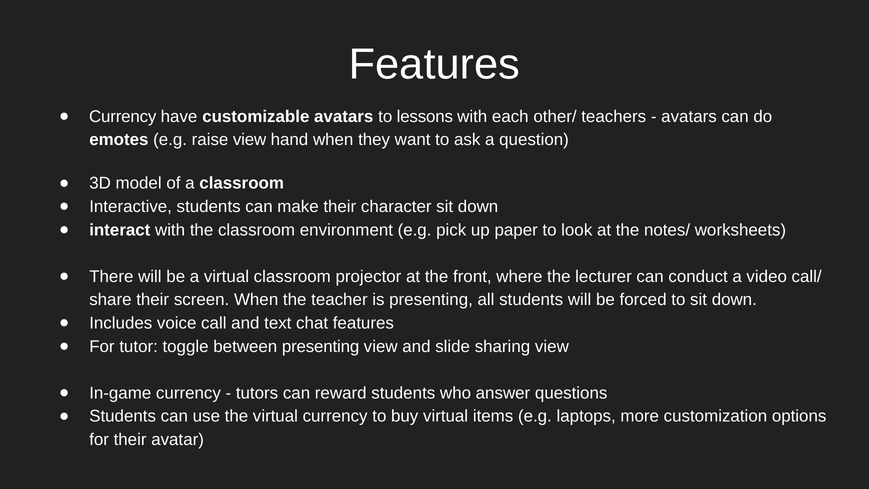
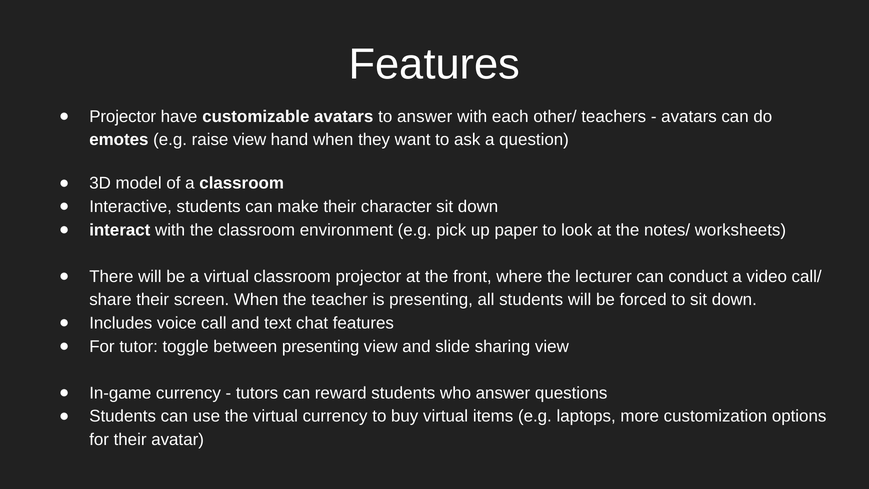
Currency at (123, 116): Currency -> Projector
to lessons: lessons -> answer
